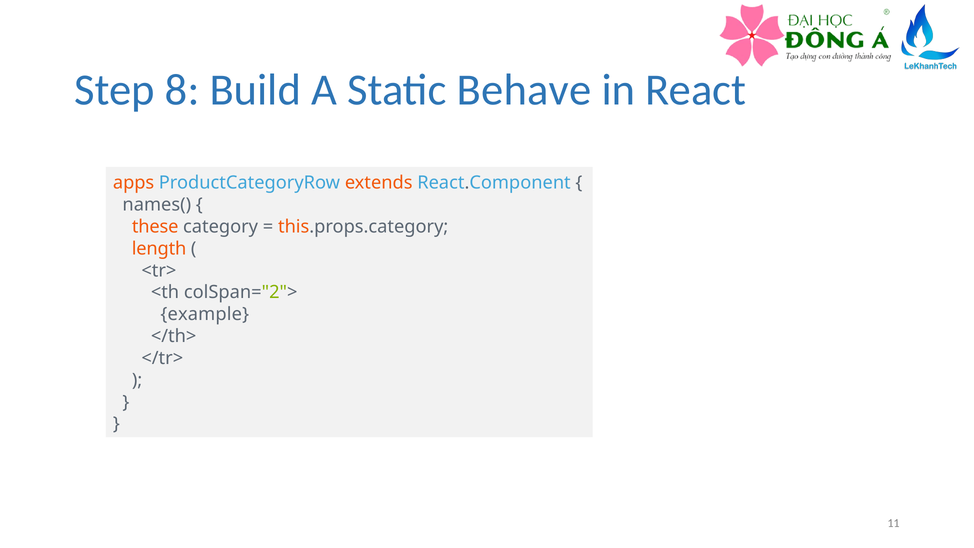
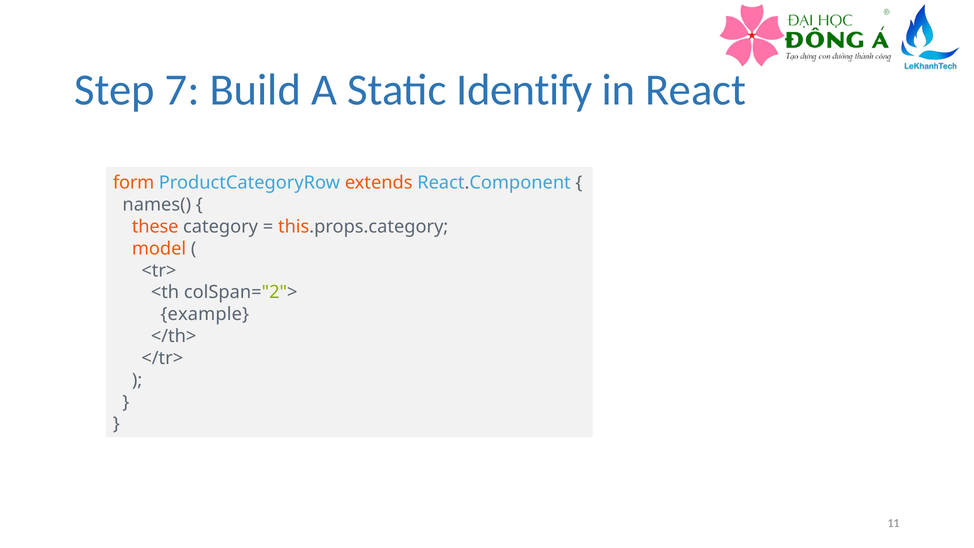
8: 8 -> 7
Behave: Behave -> Identify
apps: apps -> form
length: length -> model
